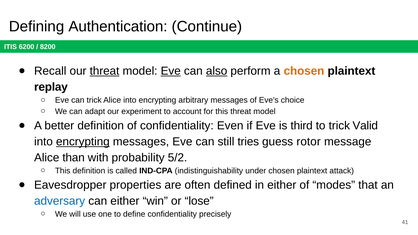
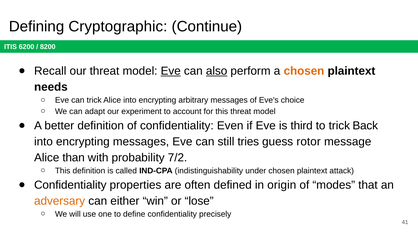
Authentication: Authentication -> Cryptographic
threat at (105, 71) underline: present -> none
replay: replay -> needs
Valid: Valid -> Back
encrypting at (83, 142) underline: present -> none
5/2: 5/2 -> 7/2
Eavesdropper at (70, 185): Eavesdropper -> Confidentiality
in either: either -> origin
adversary colour: blue -> orange
